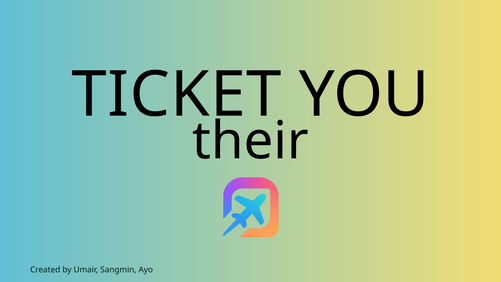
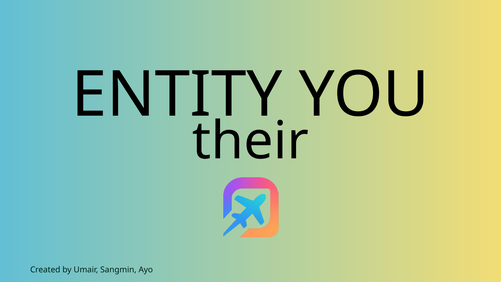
TICKET: TICKET -> ENTITY
